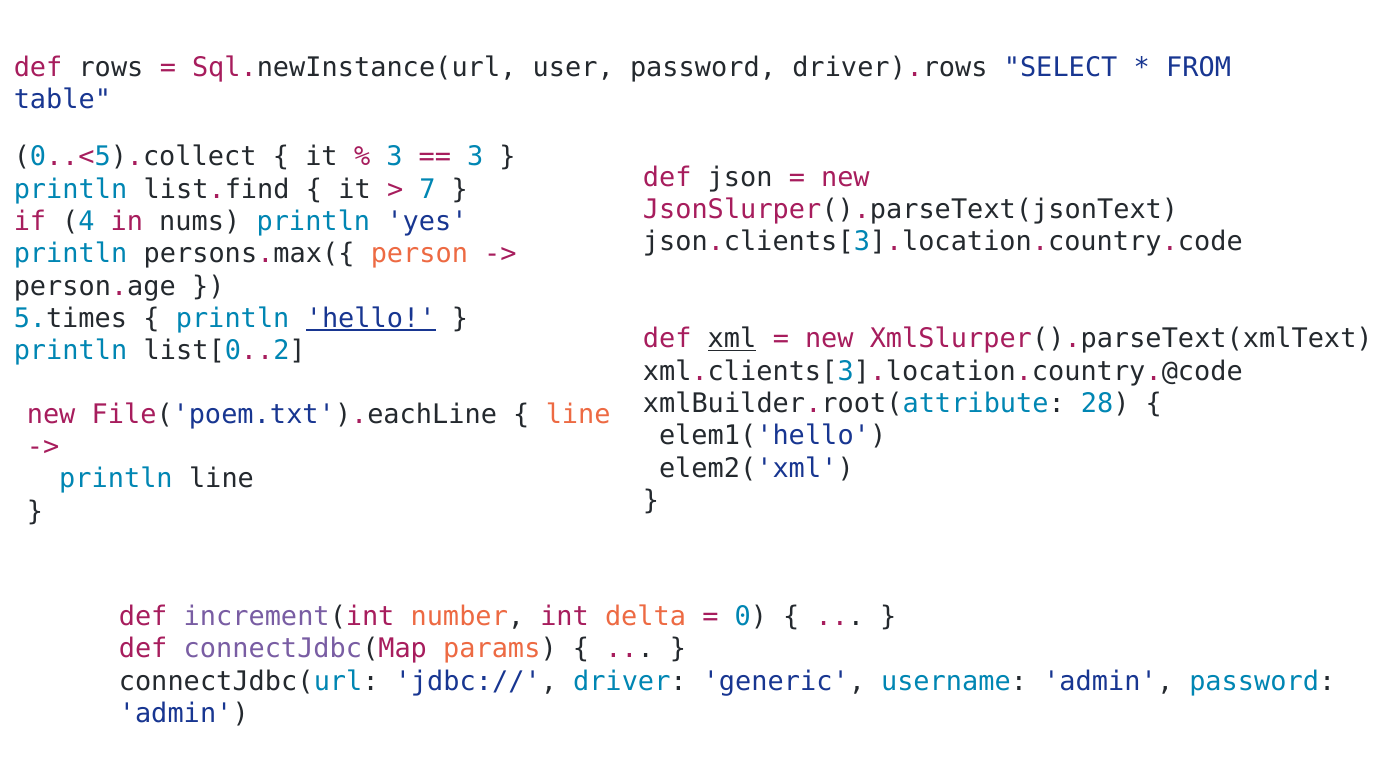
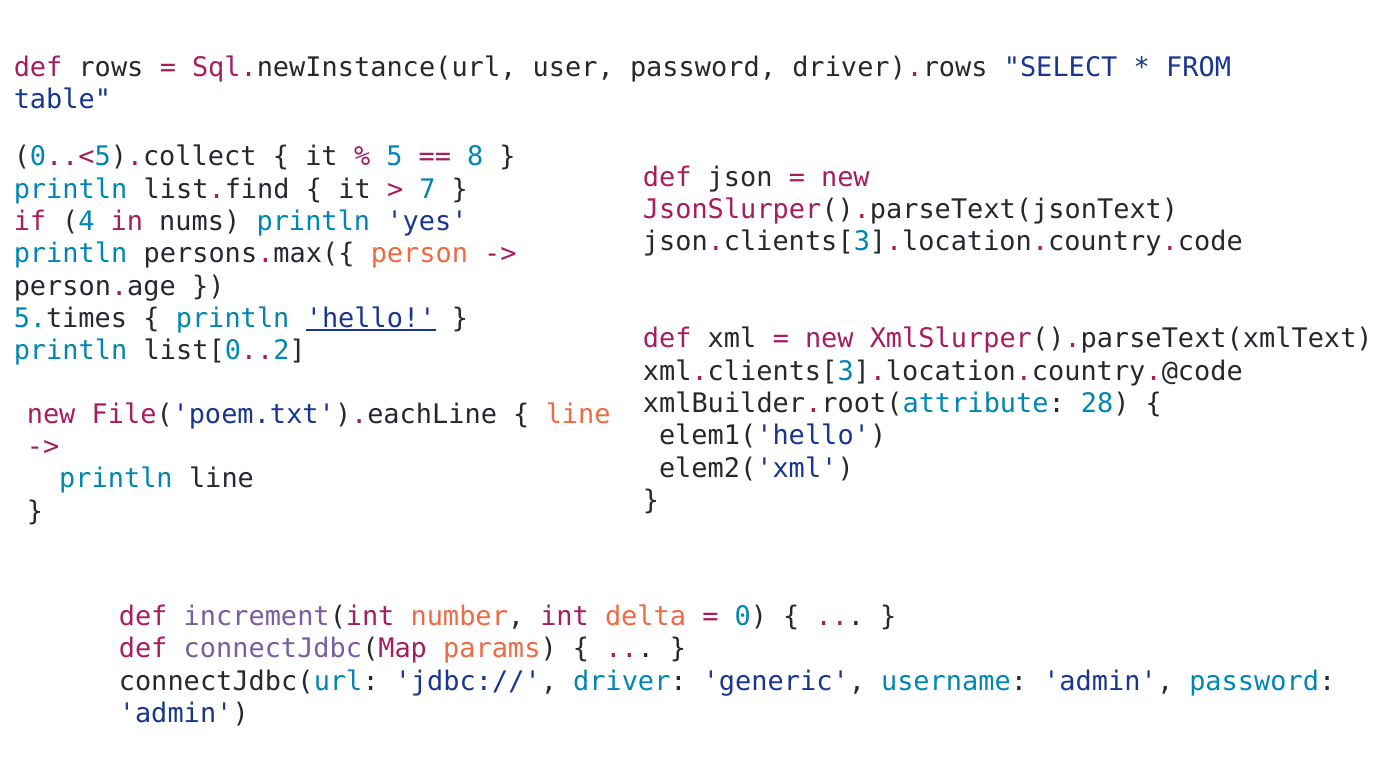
3 at (395, 157): 3 -> 5
3 at (475, 157): 3 -> 8
xml underline: present -> none
